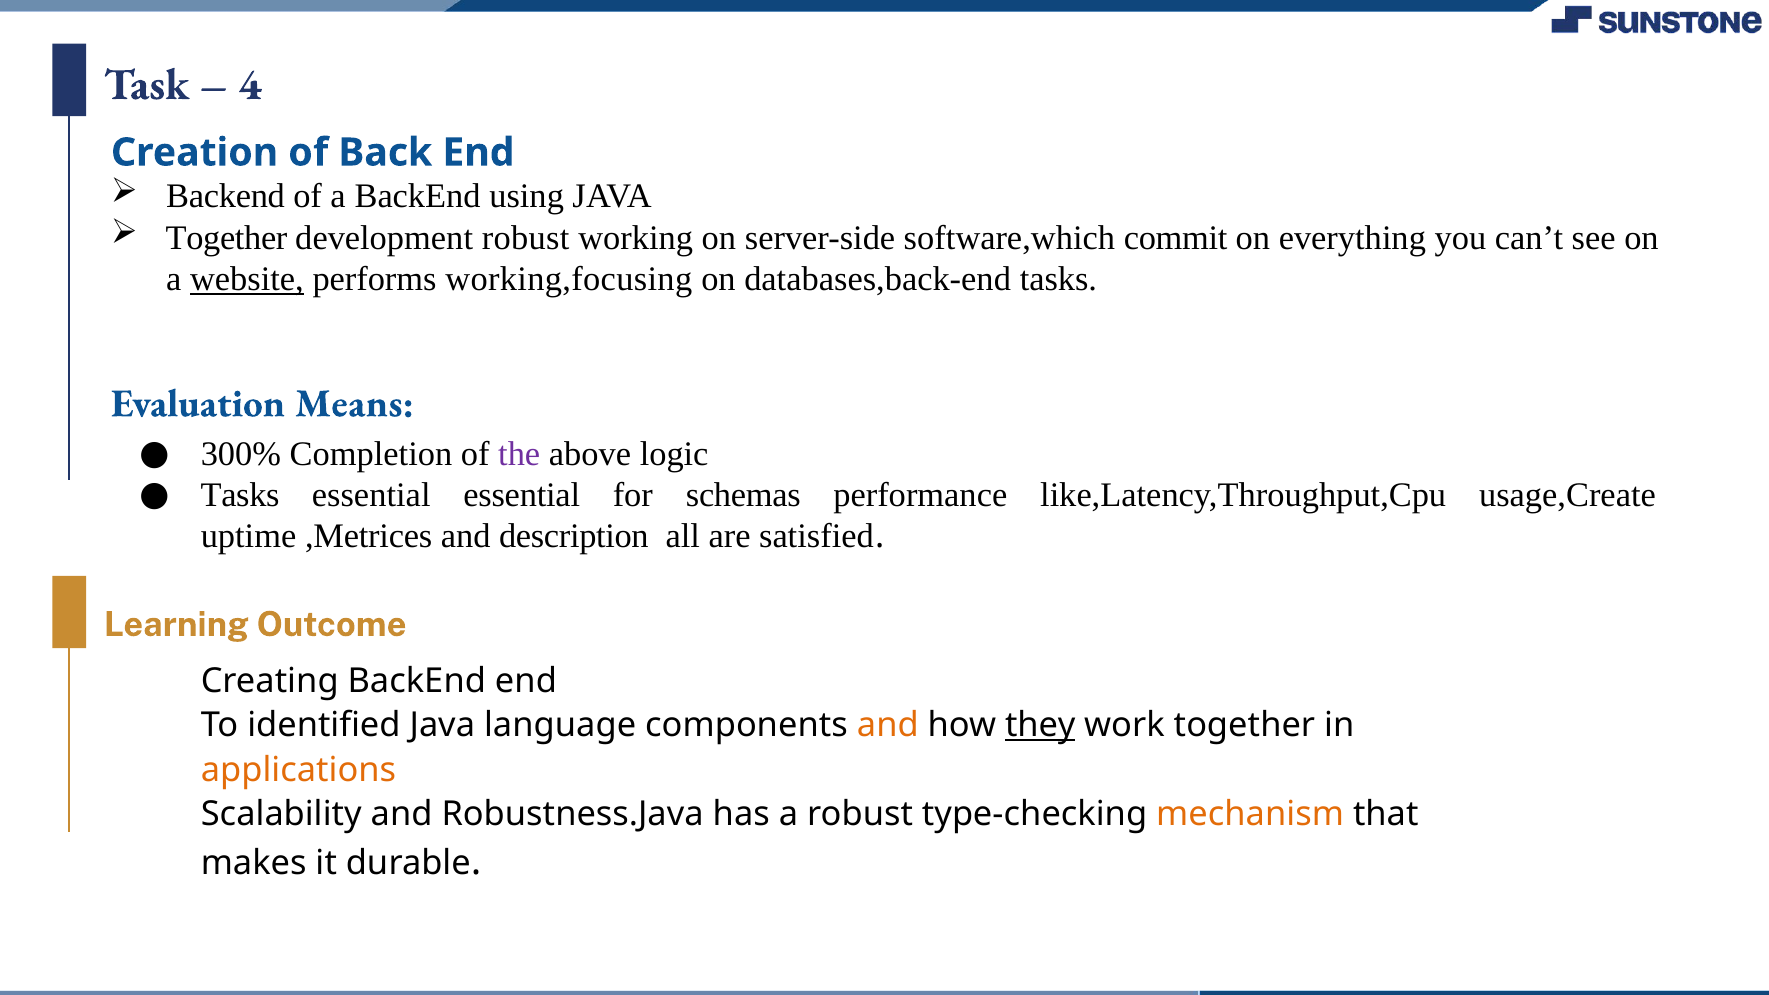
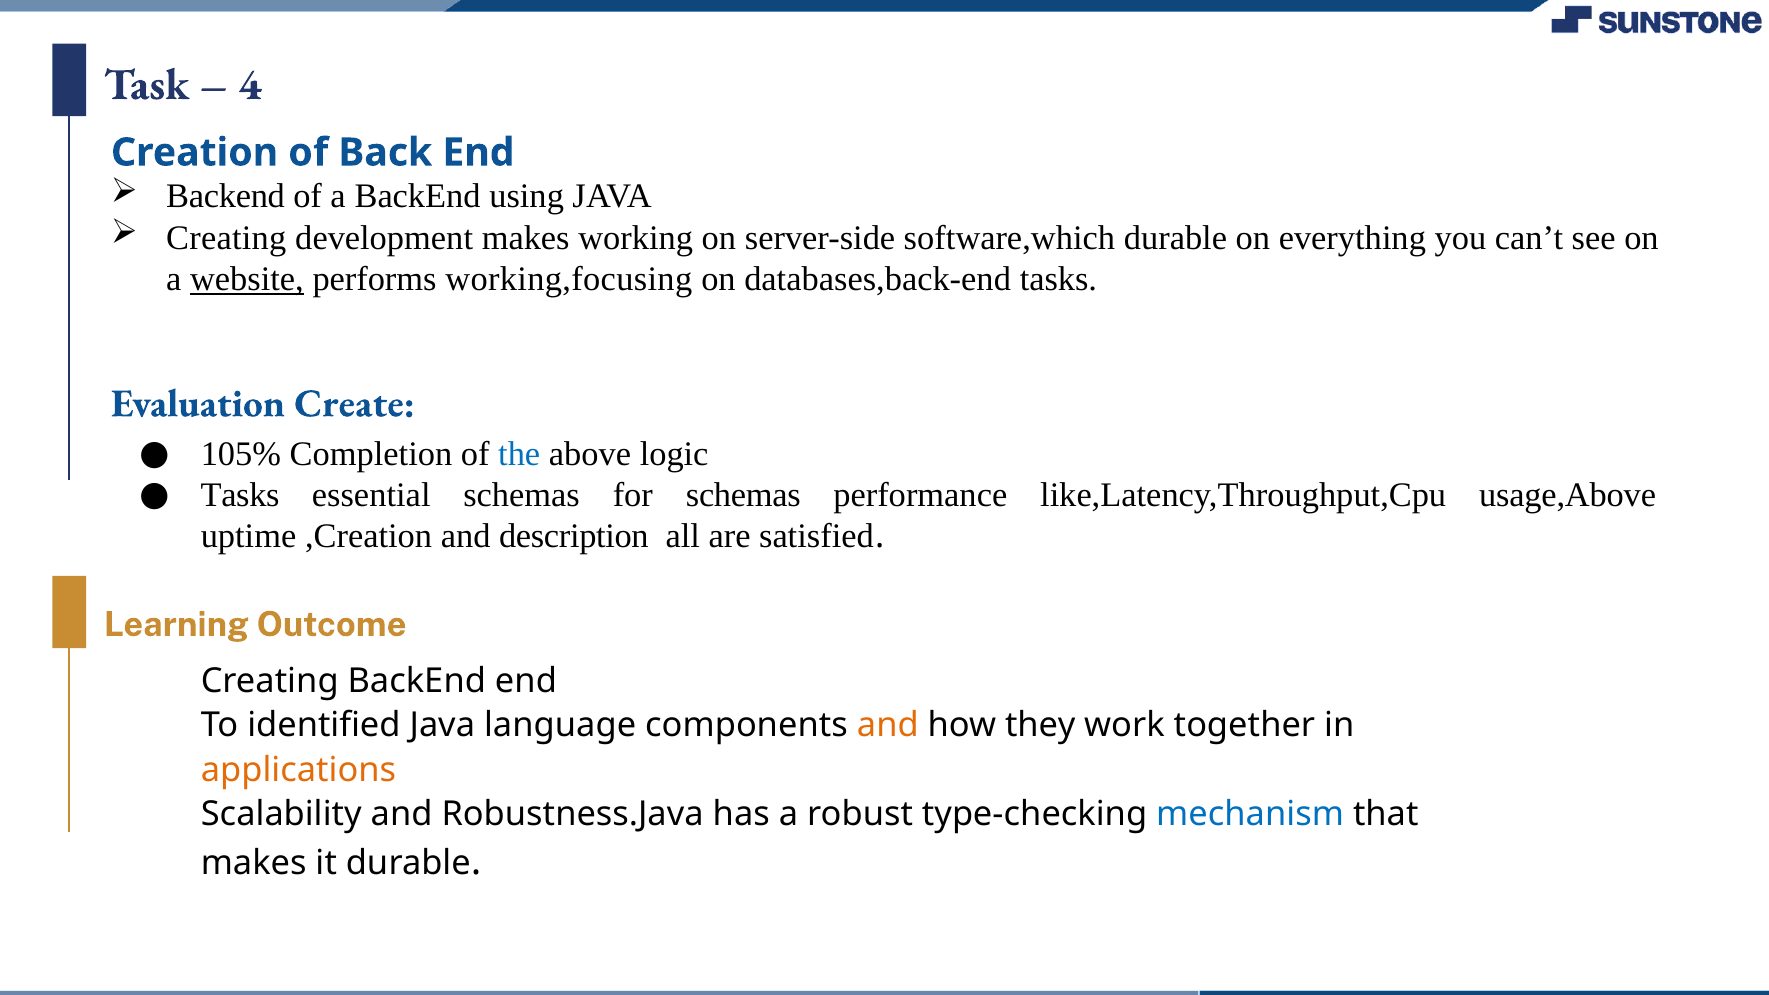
Together at (227, 238): Together -> Creating
development robust: robust -> makes
software,which commit: commit -> durable
Means: Means -> Create
300%: 300% -> 105%
the colour: purple -> blue
essential essential: essential -> schemas
usage,Create: usage,Create -> usage,Above
,Metrices: ,Metrices -> ,Creation
they underline: present -> none
mechanism colour: orange -> blue
